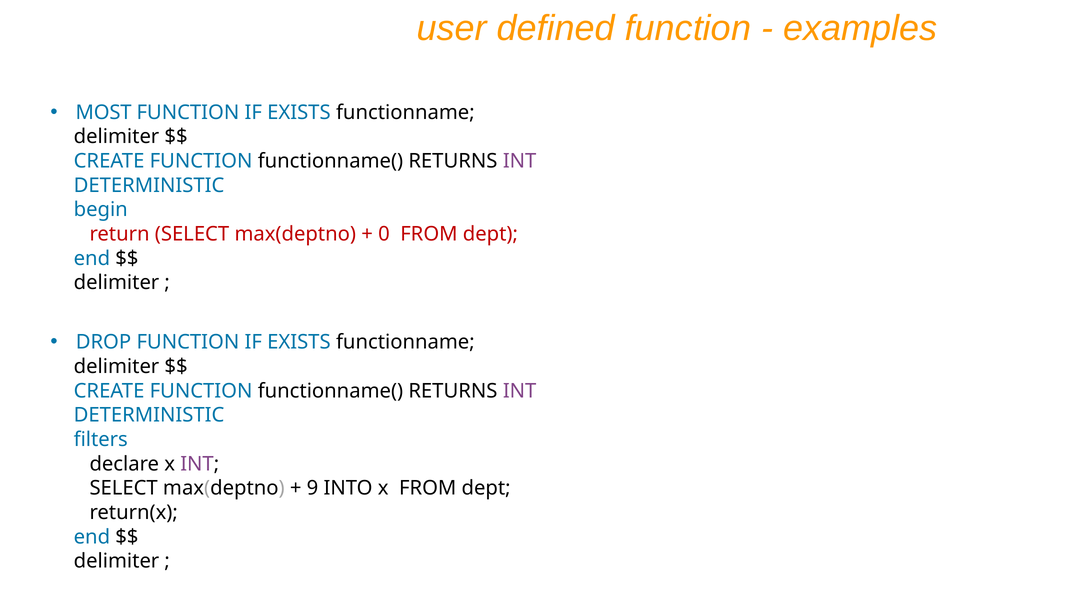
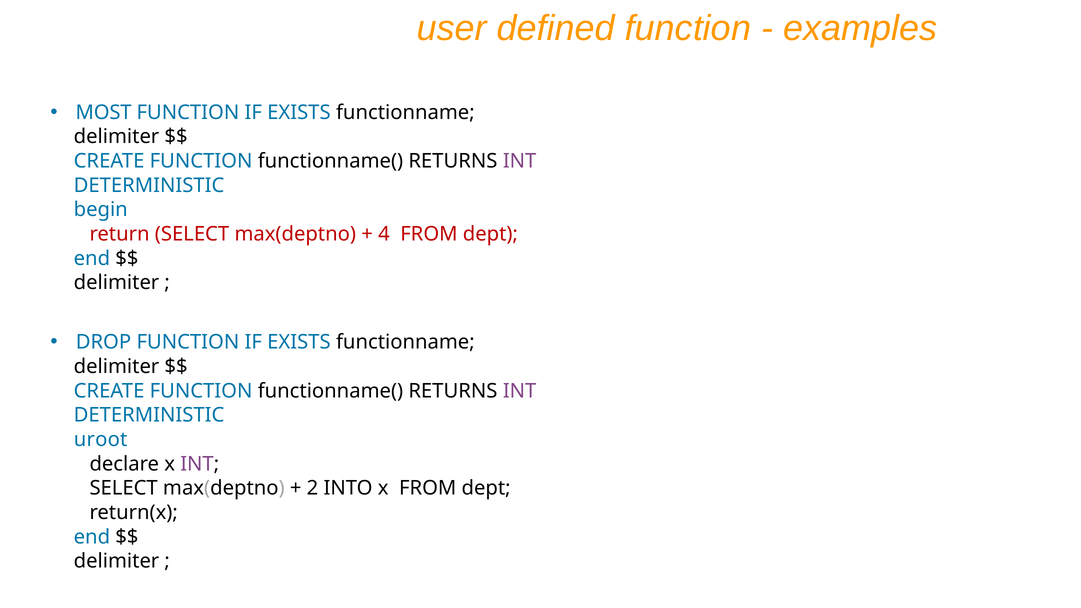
0: 0 -> 4
filters: filters -> uroot
9: 9 -> 2
